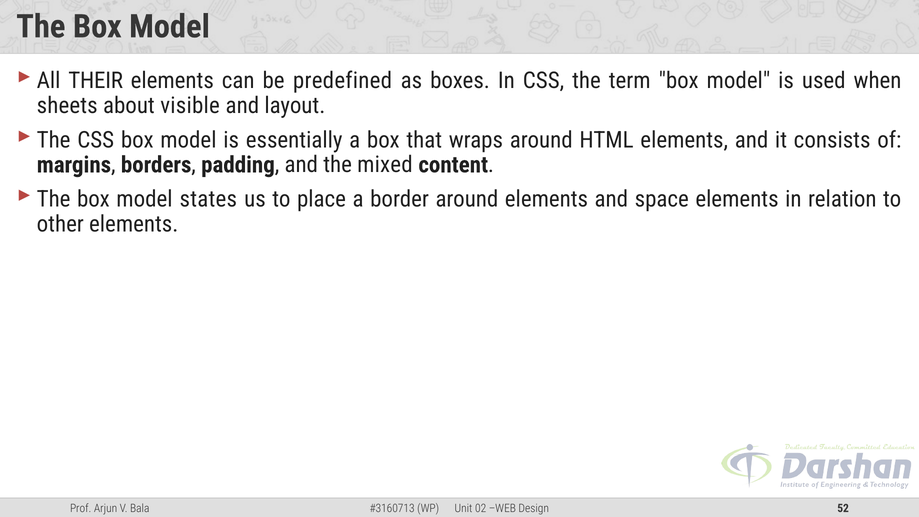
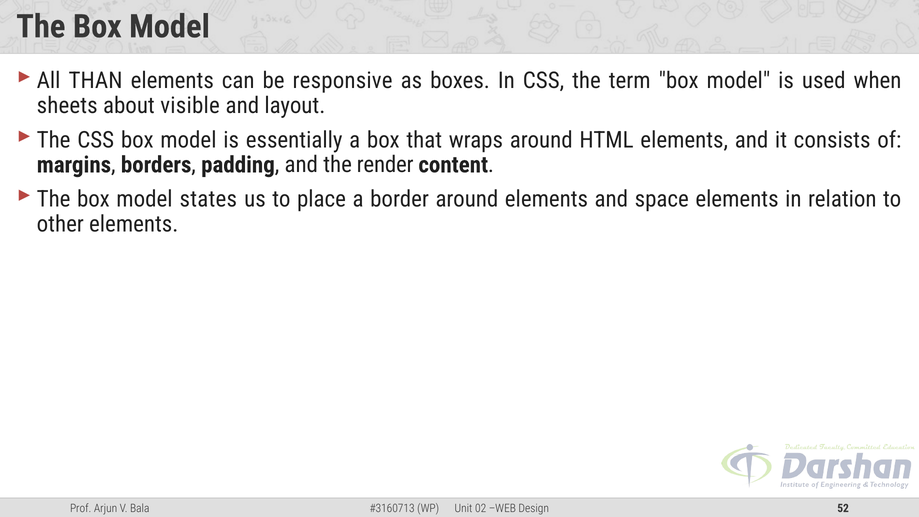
THEIR: THEIR -> THAN
predefined: predefined -> responsive
mixed: mixed -> render
